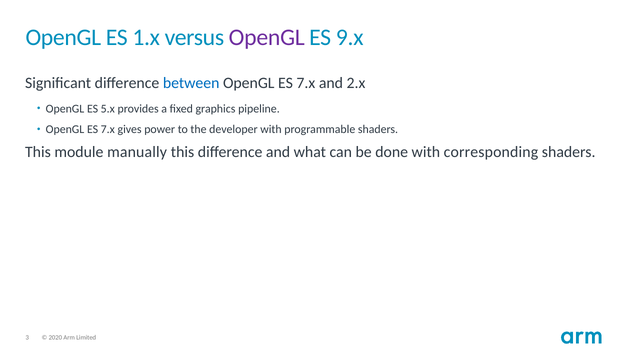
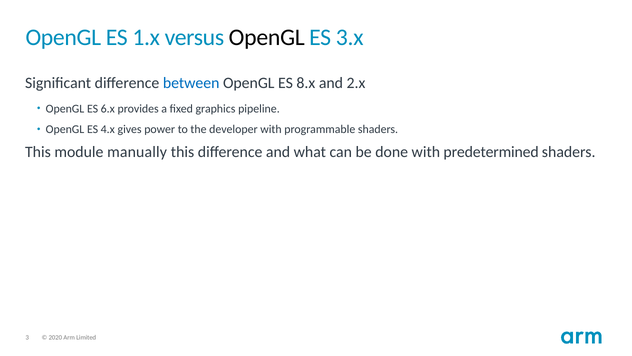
OpenGL at (267, 37) colour: purple -> black
9.x: 9.x -> 3.x
7.x at (306, 83): 7.x -> 8.x
5.x: 5.x -> 6.x
7.x at (108, 129): 7.x -> 4.x
corresponding: corresponding -> predetermined
